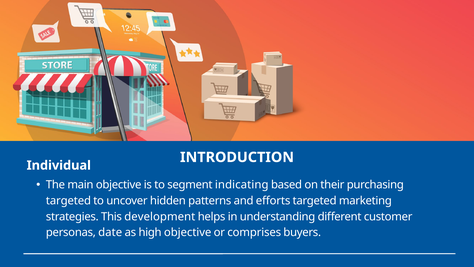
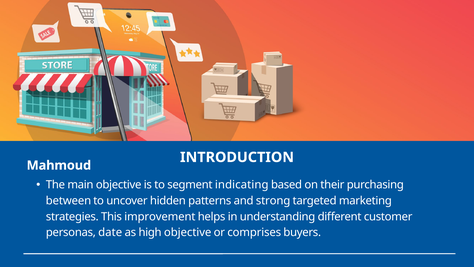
Individual: Individual -> Mahmoud
targeted at (68, 200): targeted -> between
efforts: efforts -> strong
development: development -> improvement
